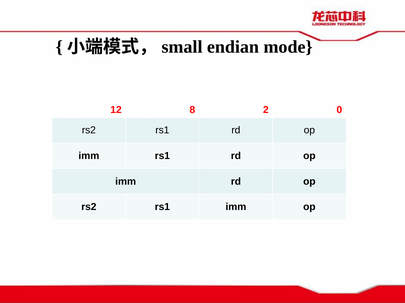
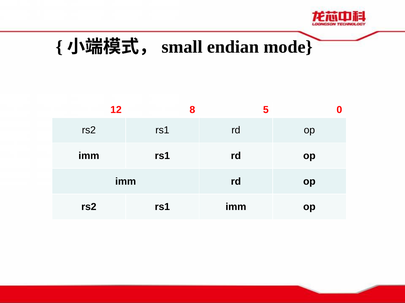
2: 2 -> 5
